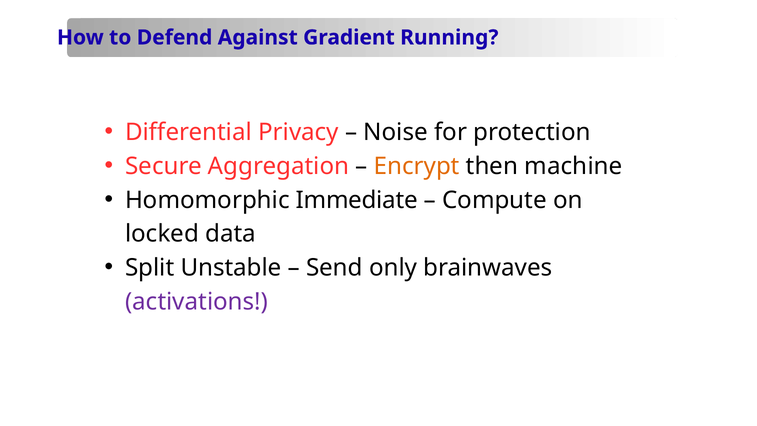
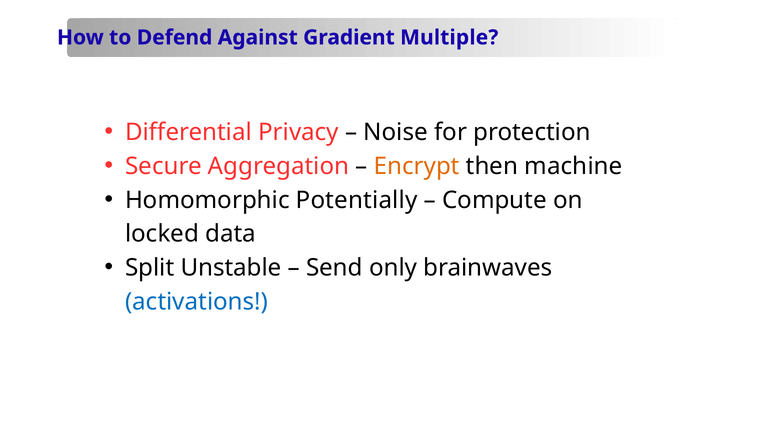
Running: Running -> Multiple
Immediate: Immediate -> Potentially
activations colour: purple -> blue
